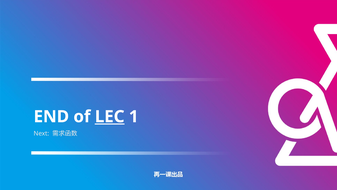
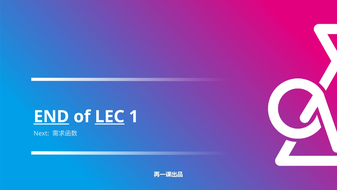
END underline: none -> present
